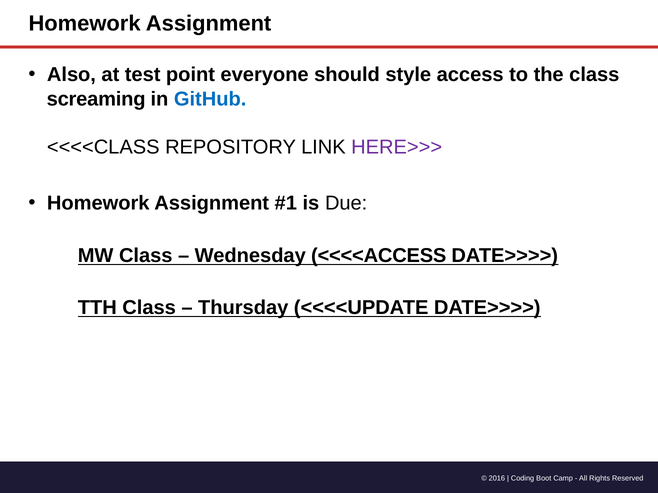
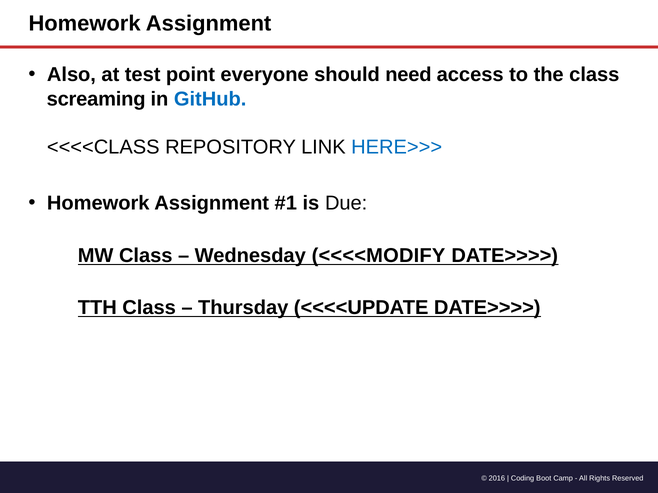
style: style -> need
HERE>>> colour: purple -> blue
<<<<ACCESS: <<<<ACCESS -> <<<<MODIFY
